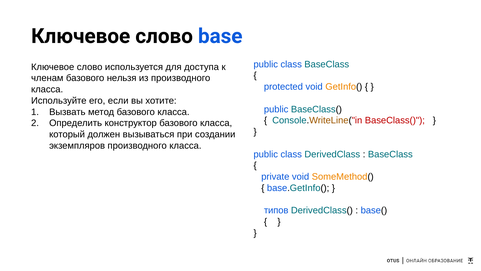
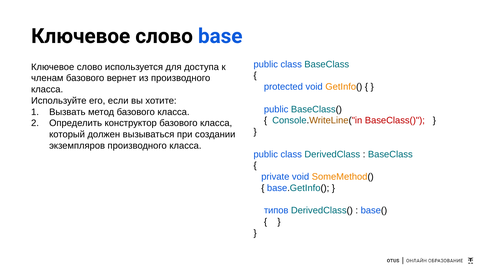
нельзя: нельзя -> вернет
